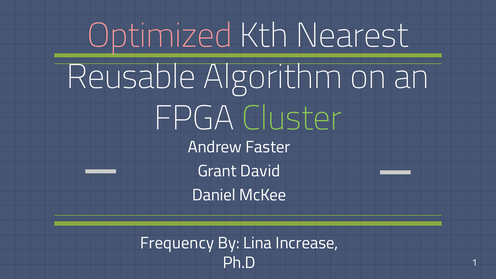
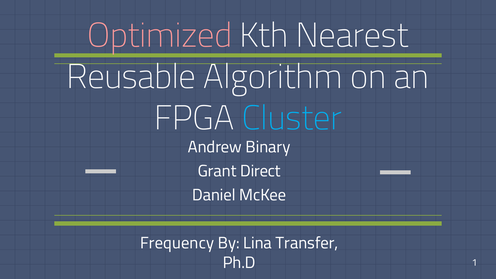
Cluster colour: light green -> light blue
Faster: Faster -> Binary
David: David -> Direct
Increase: Increase -> Transfer
